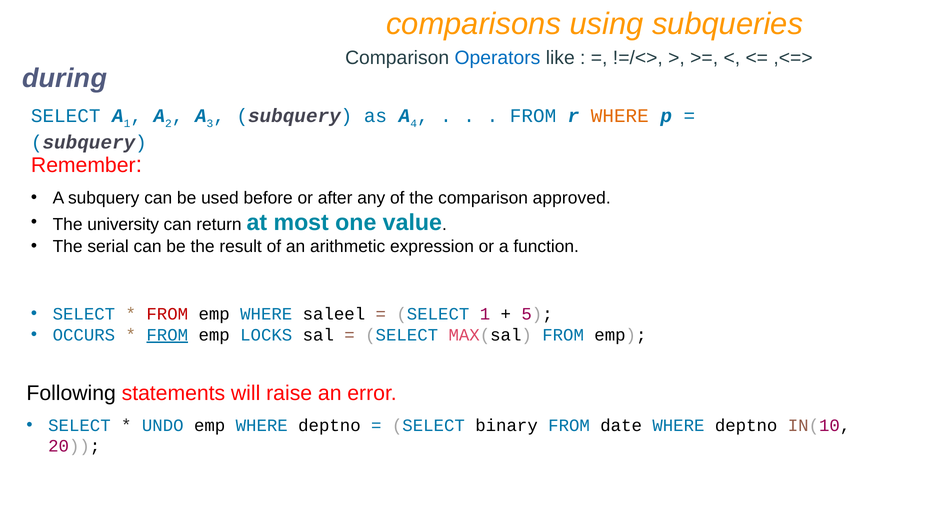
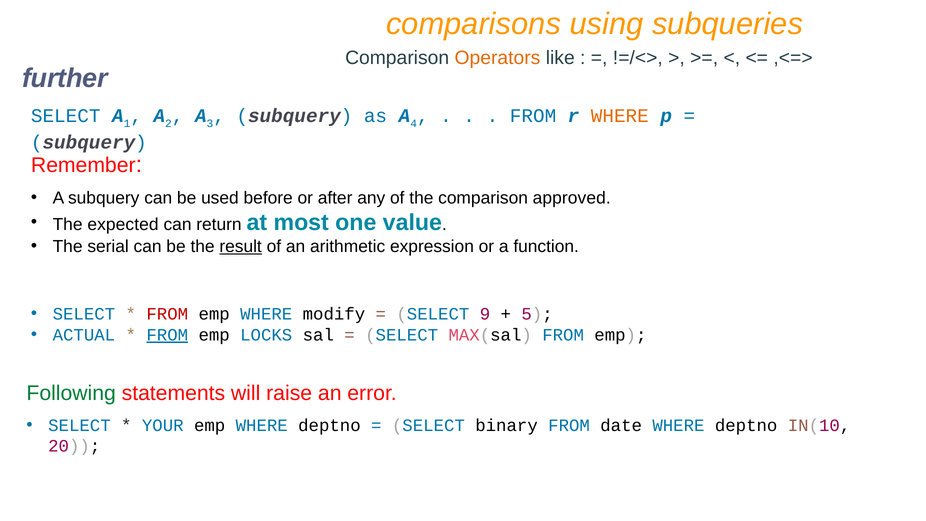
Operators colour: blue -> orange
during: during -> further
university: university -> expected
result underline: none -> present
saleel: saleel -> modify
SELECT 1: 1 -> 9
OCCURS: OCCURS -> ACTUAL
Following colour: black -> green
UNDO: UNDO -> YOUR
